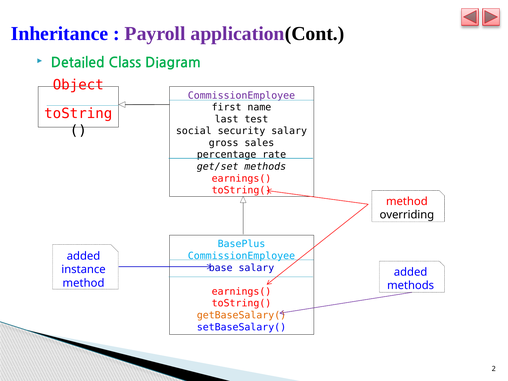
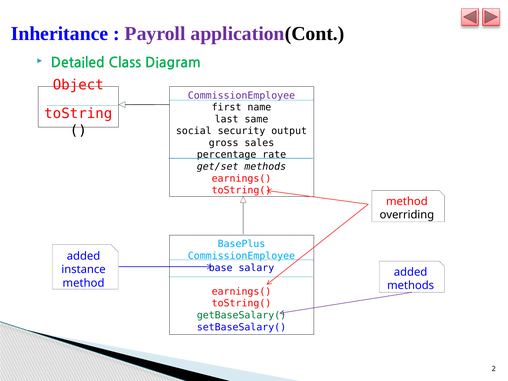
test: test -> same
security salary: salary -> output
getBaseSalary( colour: orange -> green
